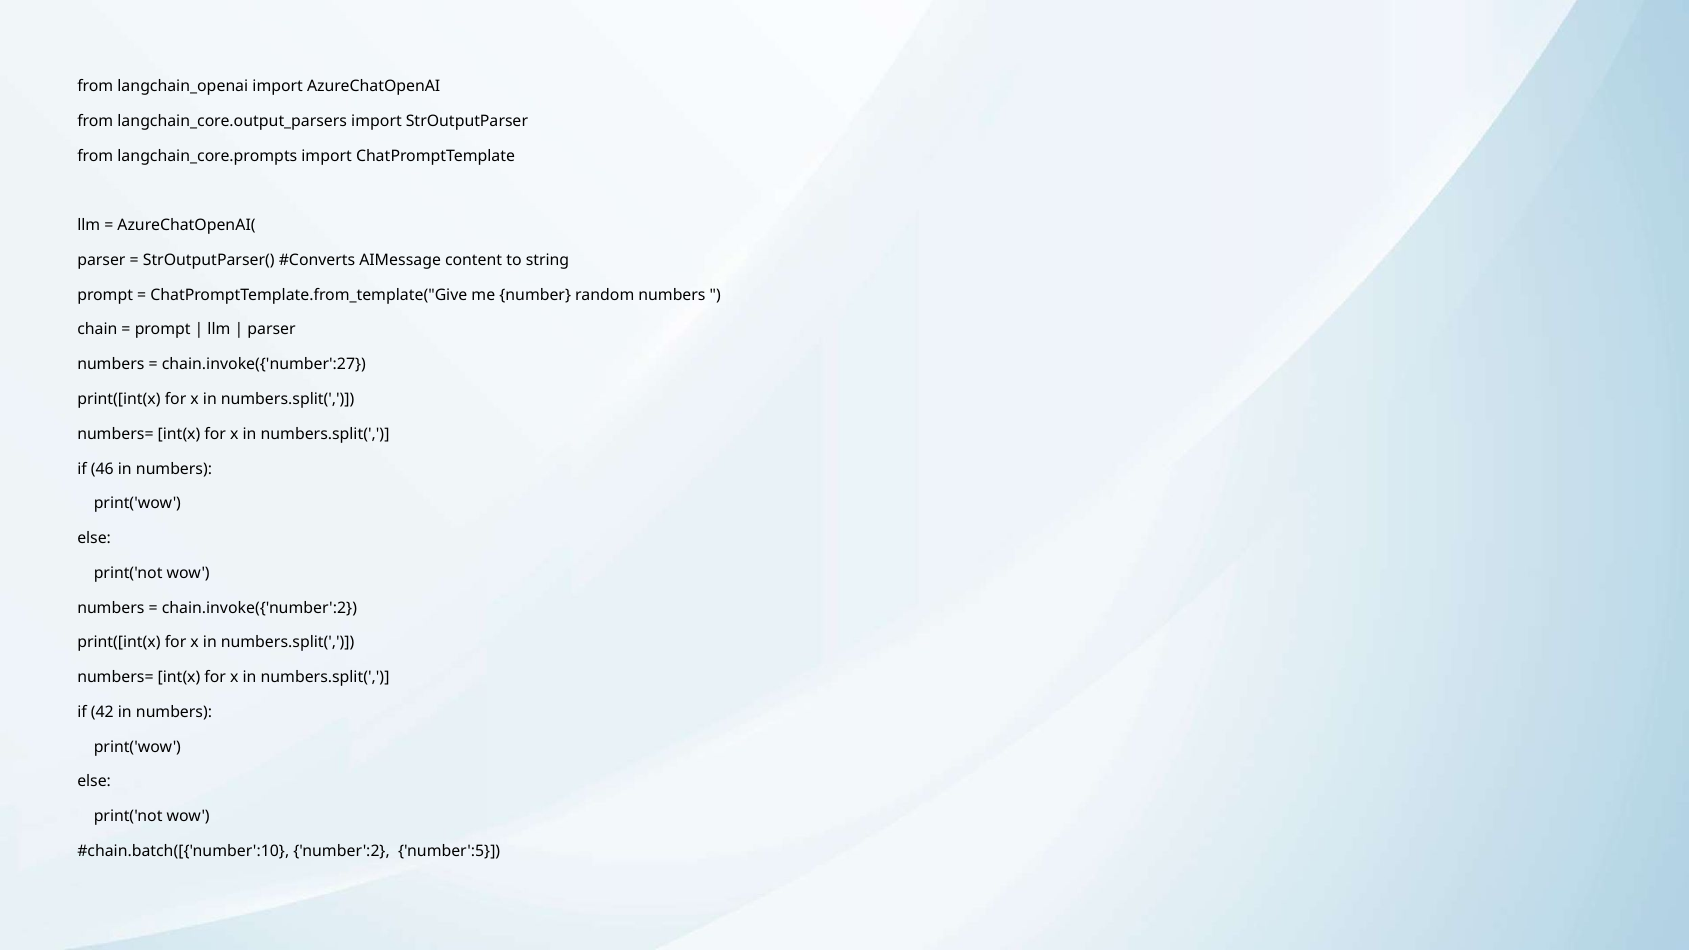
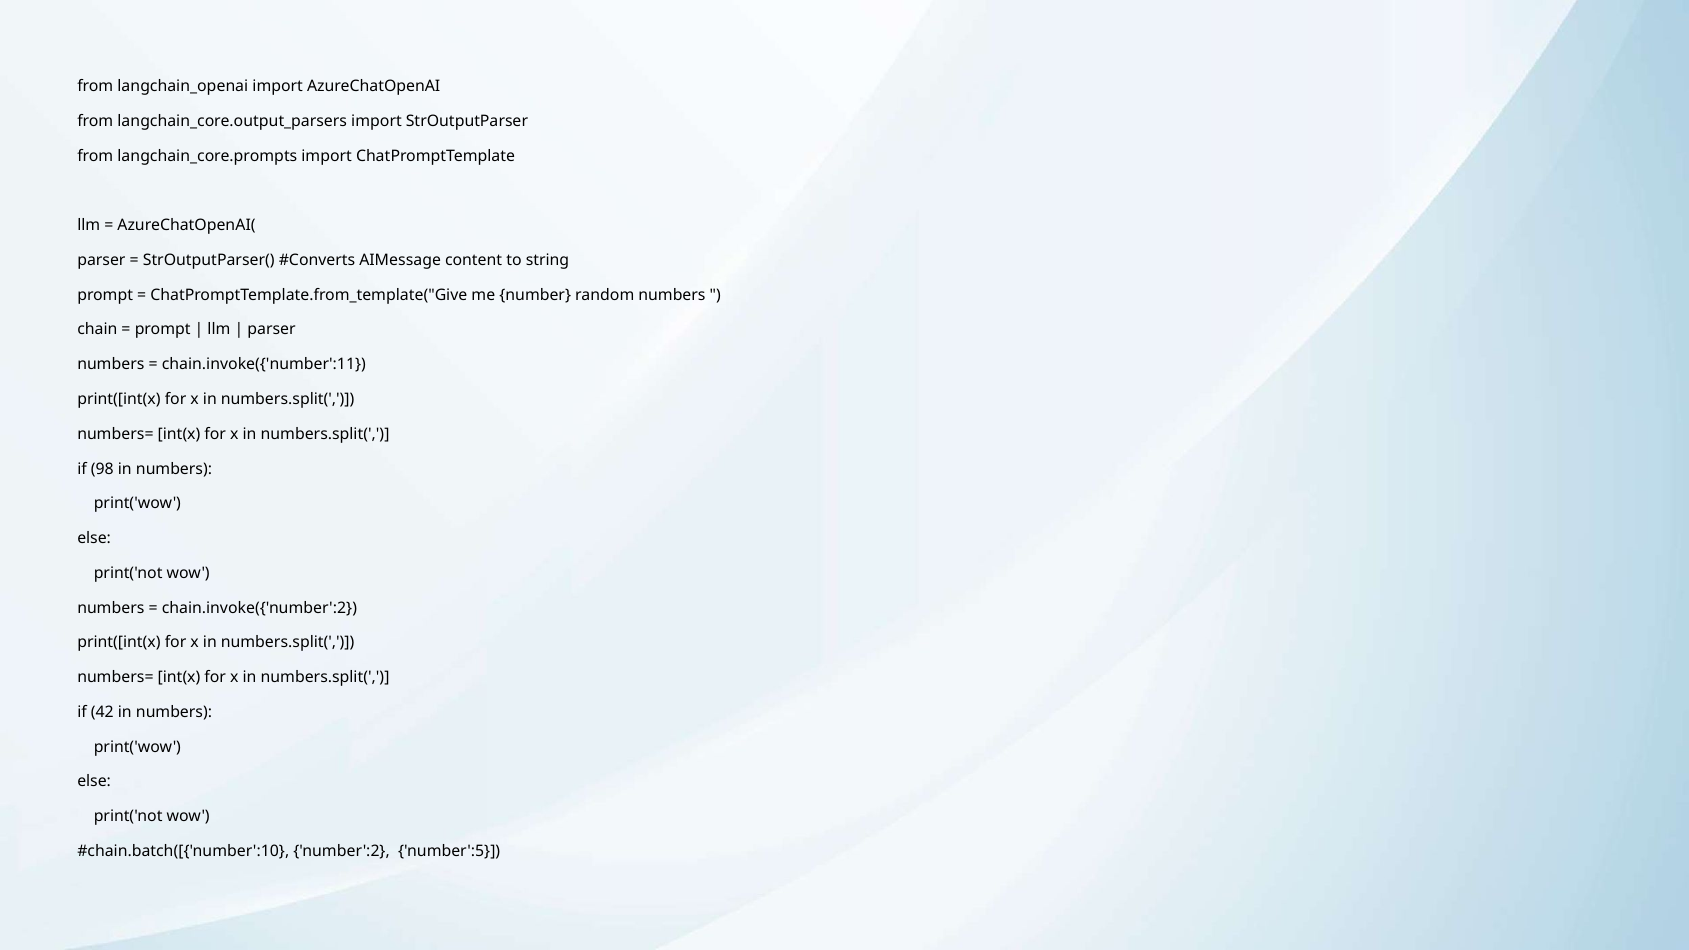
chain.invoke({'number':27: chain.invoke({'number':27 -> chain.invoke({'number':11
46: 46 -> 98
